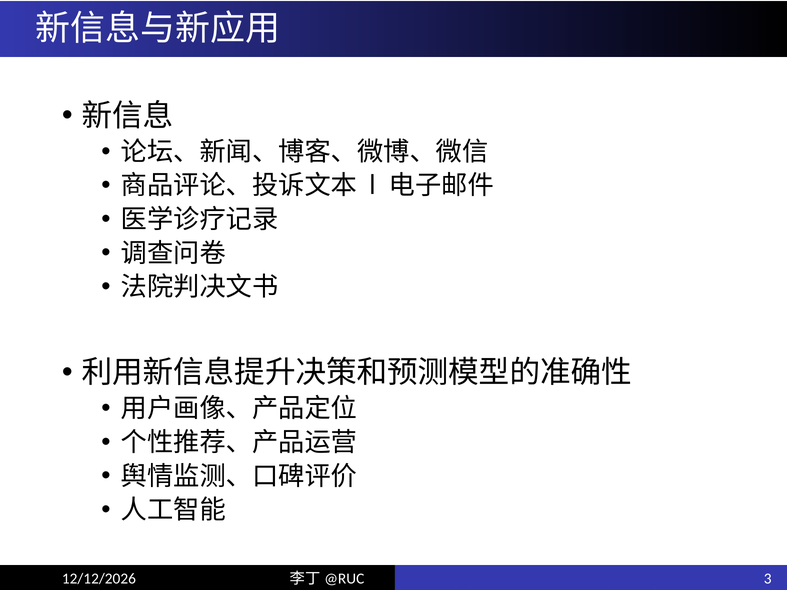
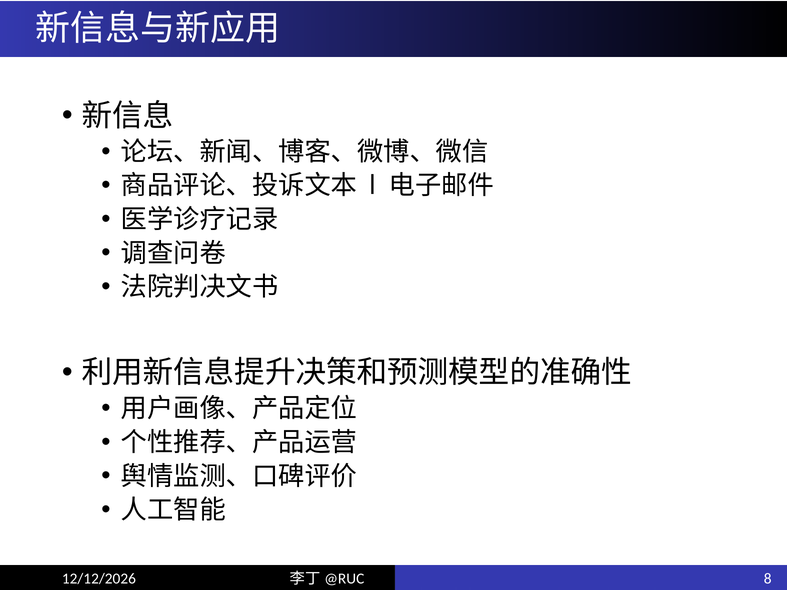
3: 3 -> 8
